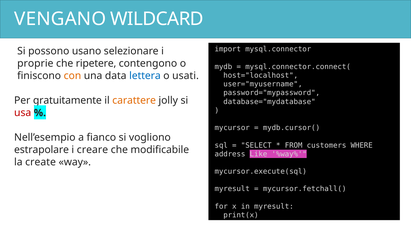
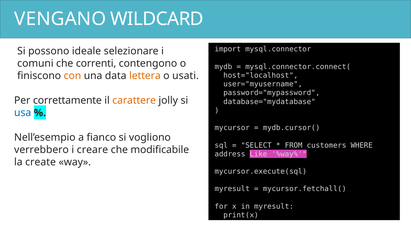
usano: usano -> ideale
proprie: proprie -> comuni
ripetere: ripetere -> correnti
lettera colour: blue -> orange
gratuitamente: gratuitamente -> correttamente
usa colour: red -> blue
estrapolare: estrapolare -> verrebbero
